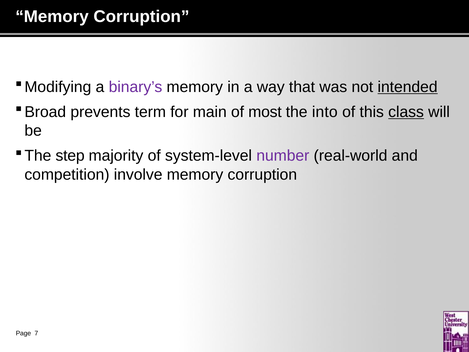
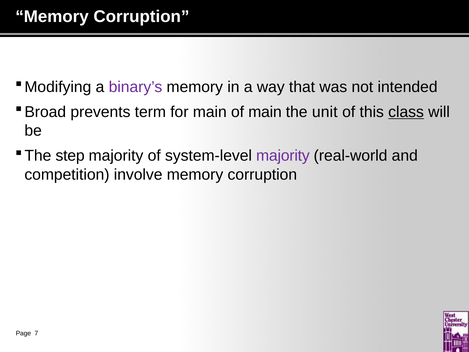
intended underline: present -> none
of most: most -> main
into: into -> unit
system-level number: number -> majority
